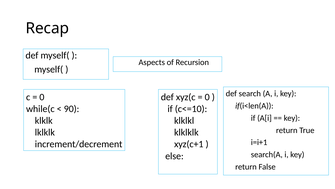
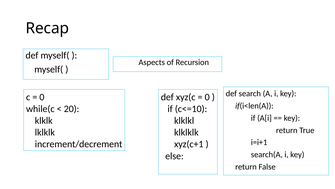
90: 90 -> 20
